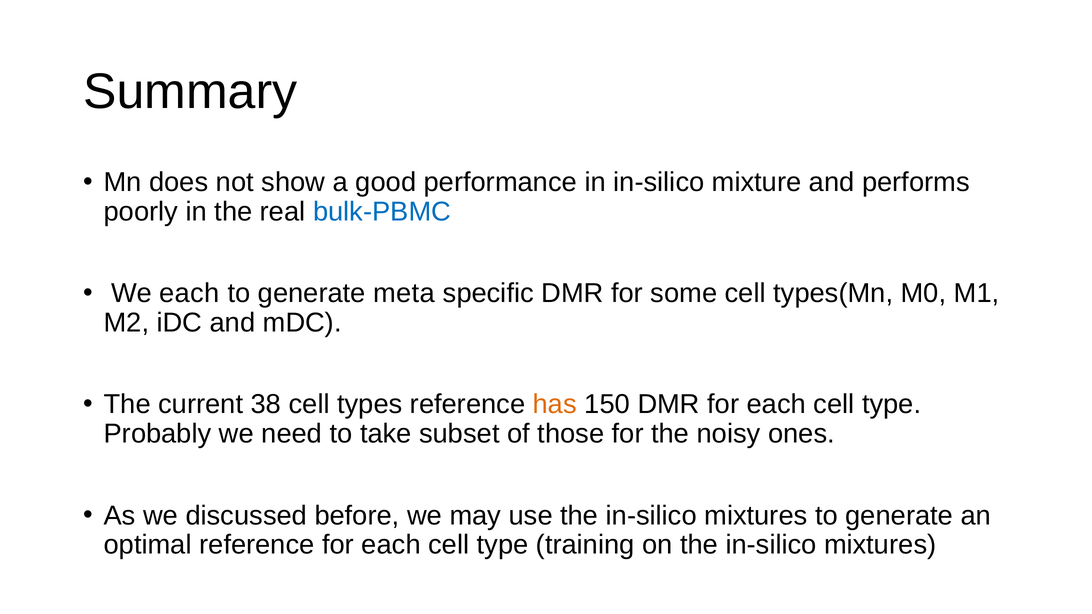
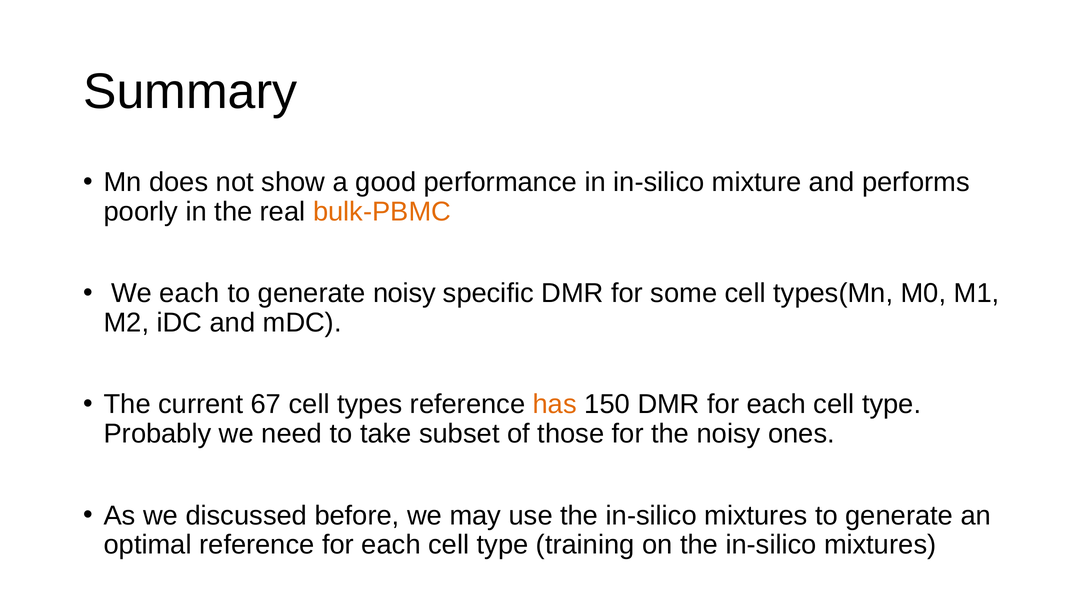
bulk-PBMC colour: blue -> orange
generate meta: meta -> noisy
38: 38 -> 67
